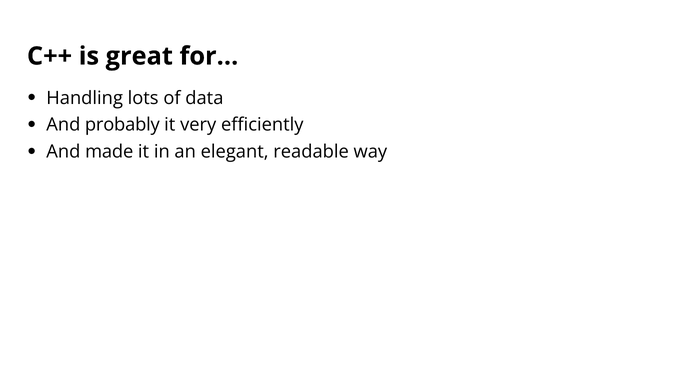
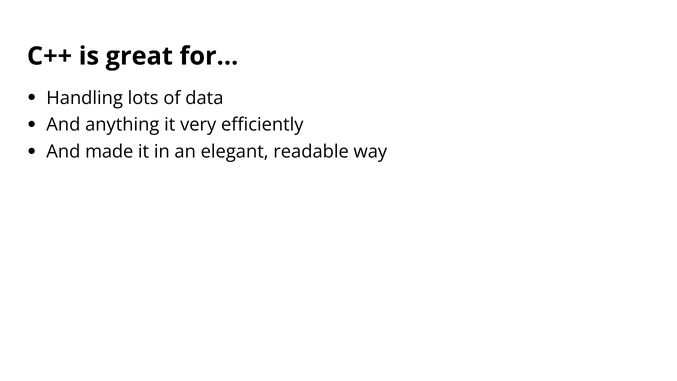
probably: probably -> anything
